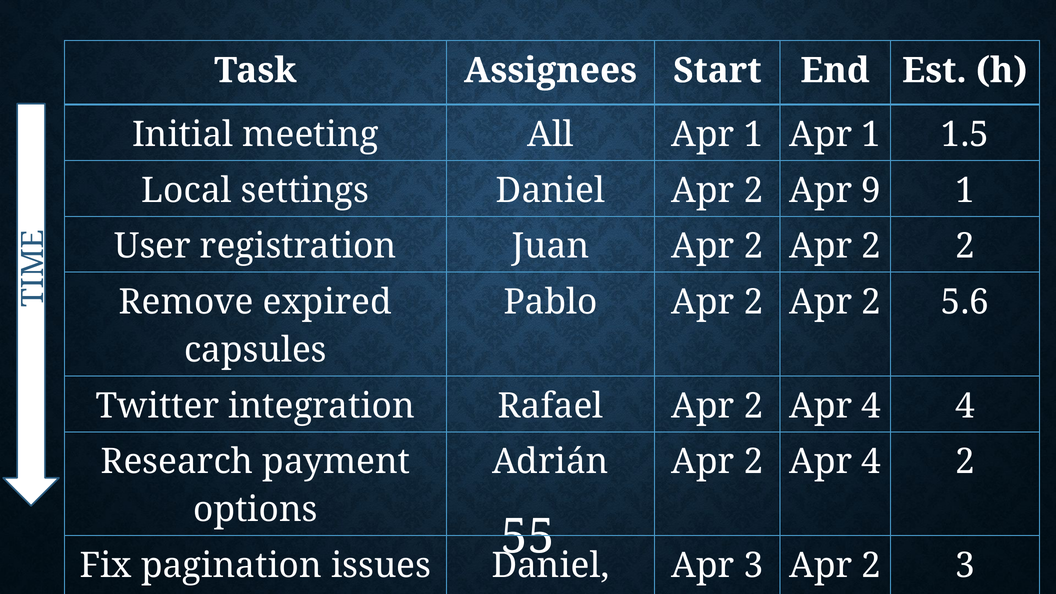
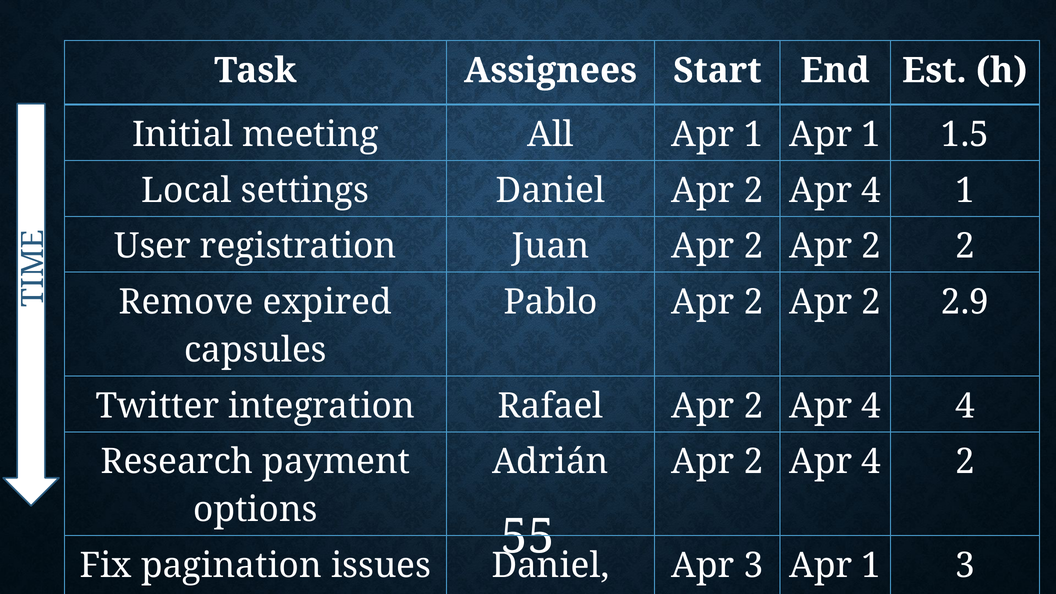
9 at (871, 190): 9 -> 4
5.6: 5.6 -> 2.9
3 Apr 2: 2 -> 1
